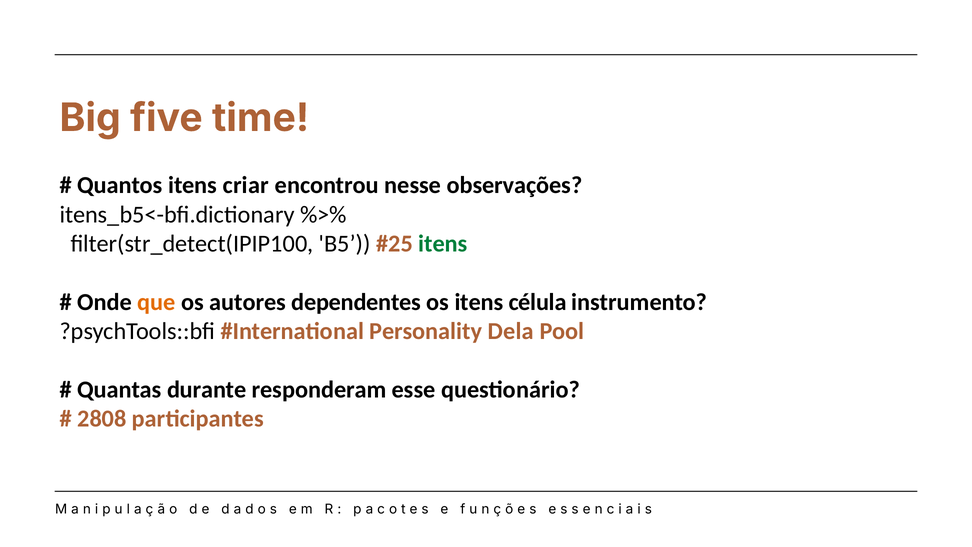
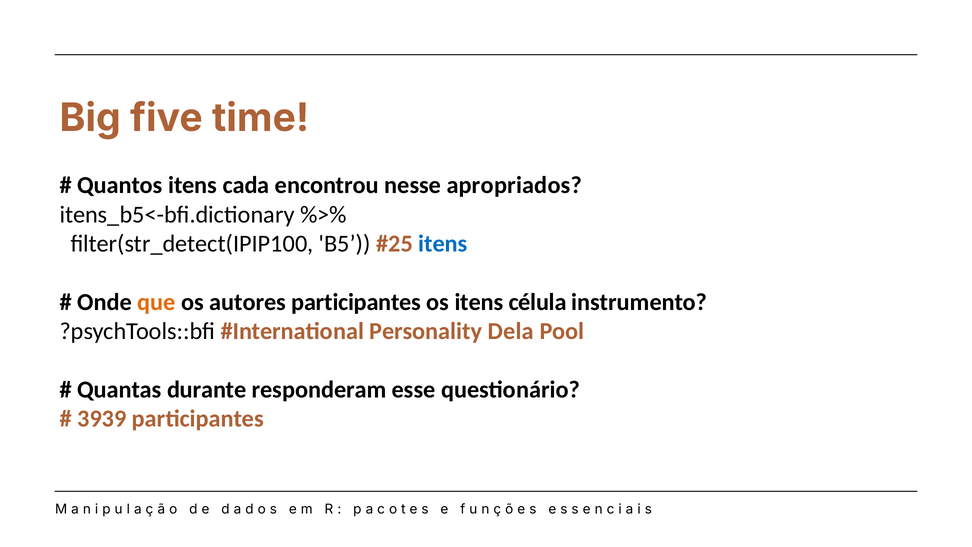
criar: criar -> cada
observações: observações -> apropriados
itens at (443, 244) colour: green -> blue
autores dependentes: dependentes -> participantes
2808: 2808 -> 3939
